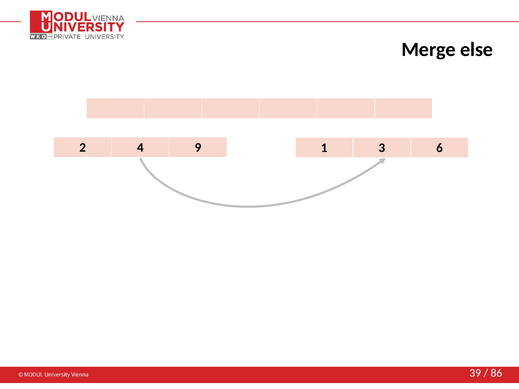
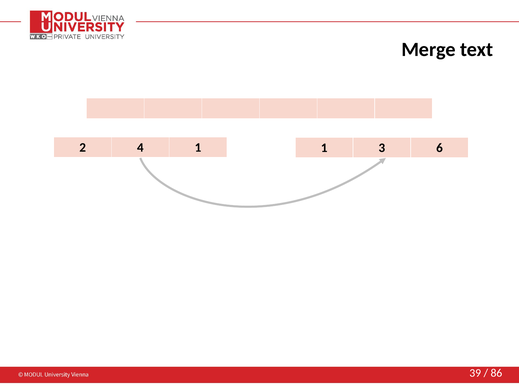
else: else -> text
4 9: 9 -> 1
